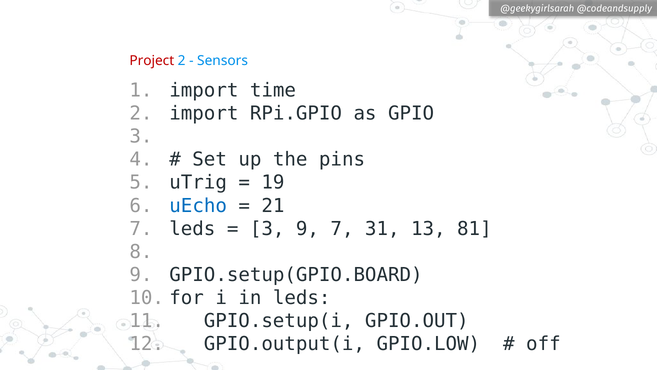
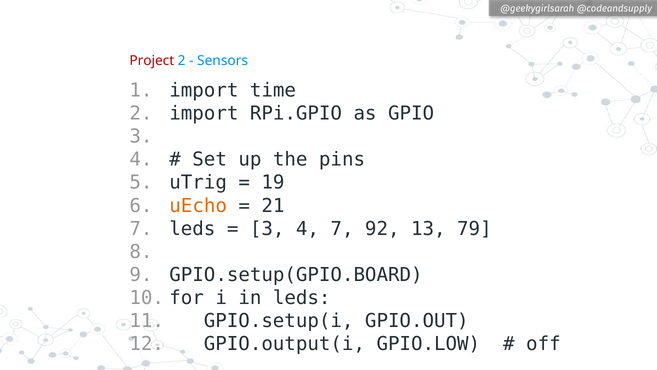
uEcho colour: blue -> orange
9 at (307, 228): 9 -> 4
31: 31 -> 92
81: 81 -> 79
